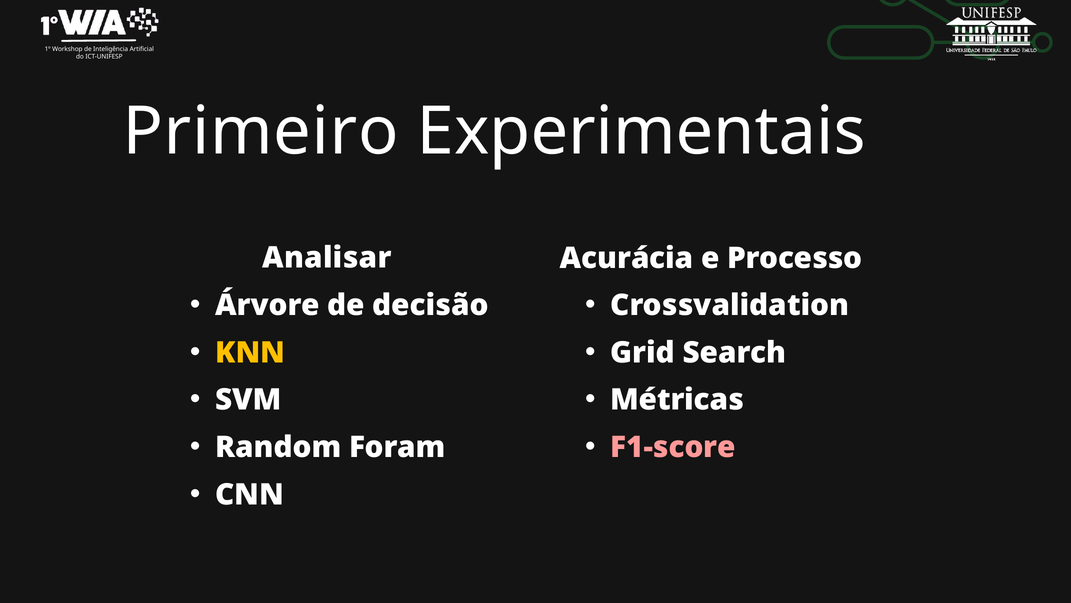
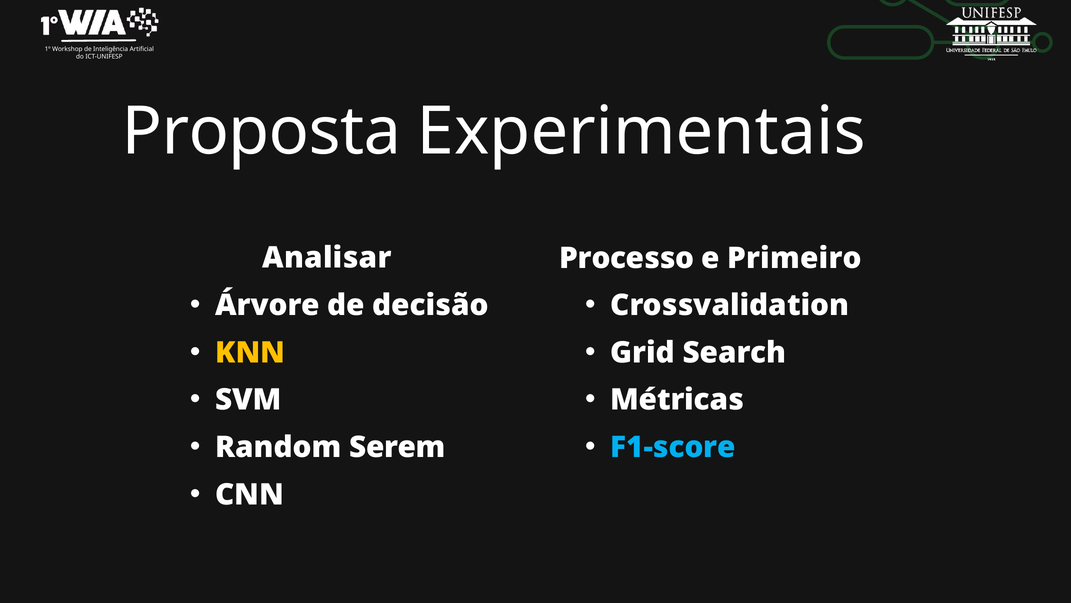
Primeiro: Primeiro -> Proposta
Acurácia: Acurácia -> Processo
Processo: Processo -> Primeiro
Foram: Foram -> Serem
F1-score colour: pink -> light blue
